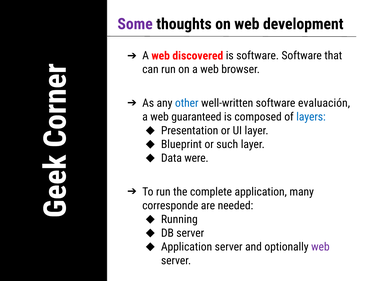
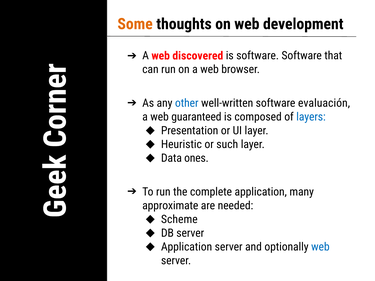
Some colour: purple -> orange
Blueprint: Blueprint -> Heuristic
were: were -> ones
corresponde: corresponde -> approximate
Running: Running -> Scheme
web at (320, 247) colour: purple -> blue
